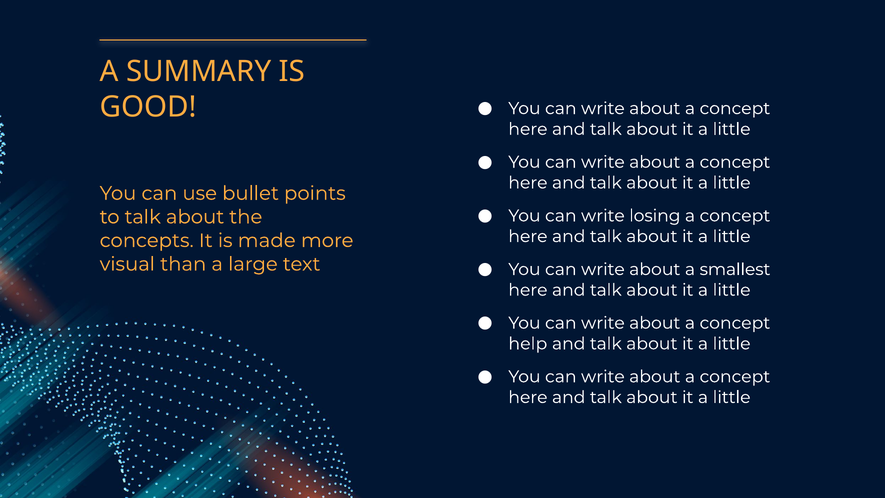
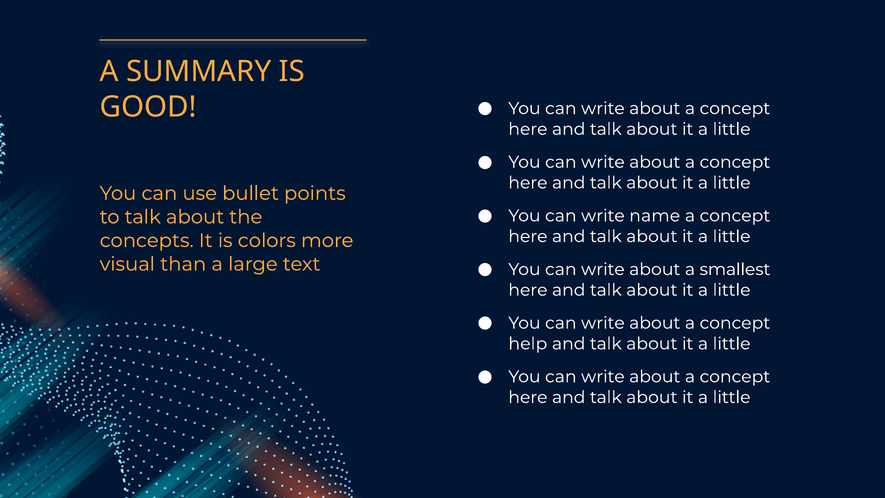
losing: losing -> name
made: made -> colors
